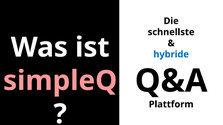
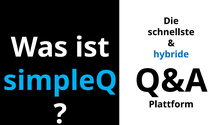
simpleQ colour: pink -> light blue
